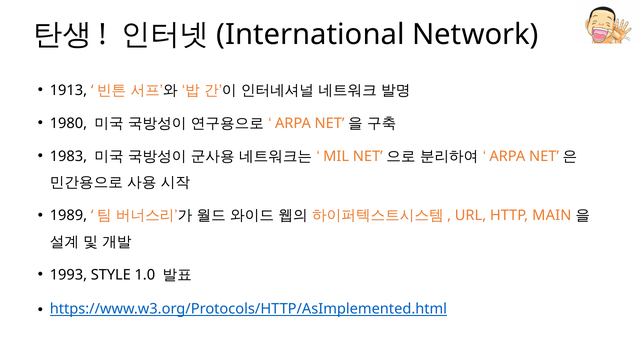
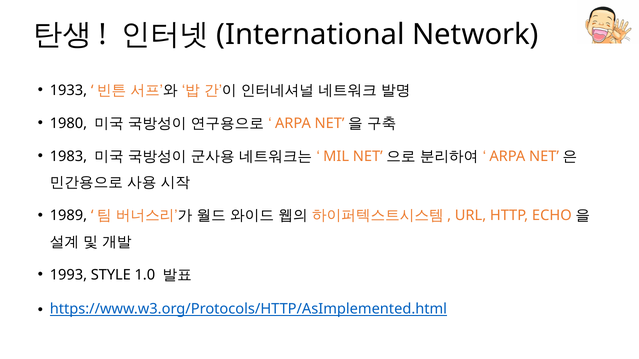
1913: 1913 -> 1933
MAIN: MAIN -> ECHO
